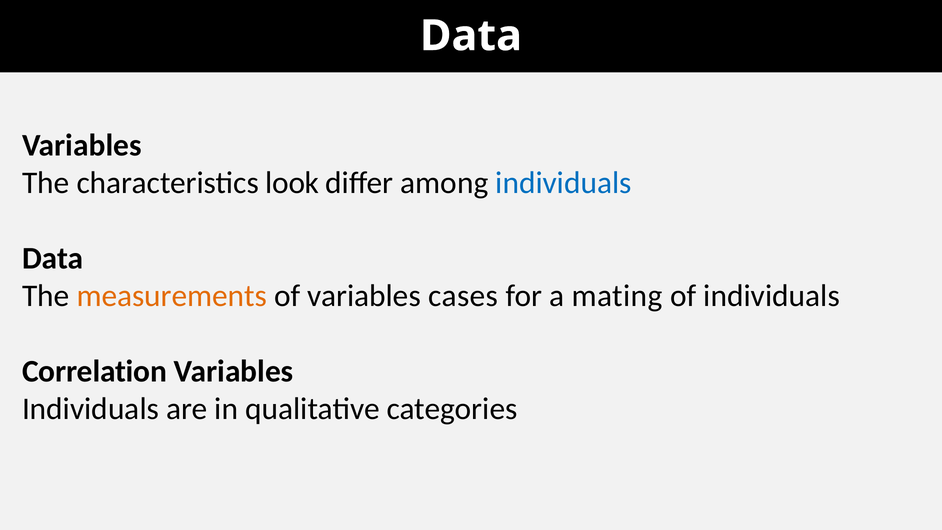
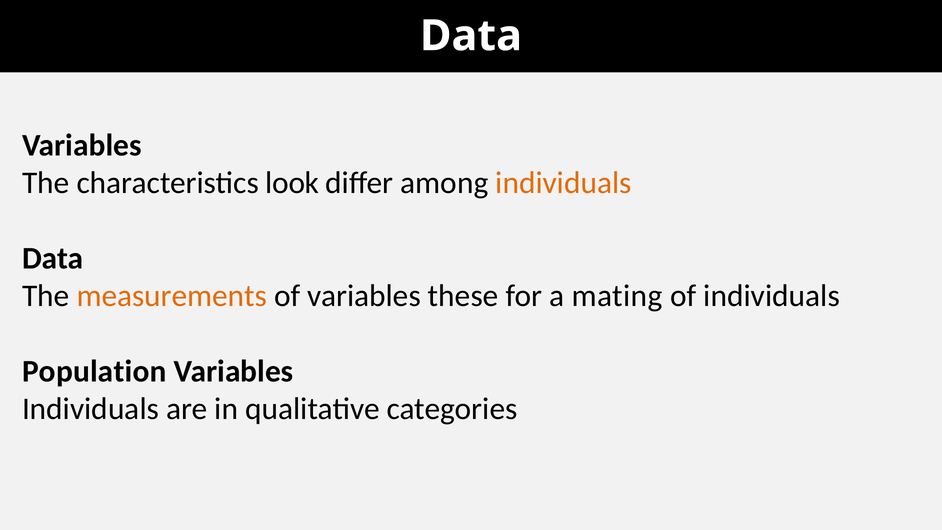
individuals at (564, 183) colour: blue -> orange
cases: cases -> these
Correlation: Correlation -> Population
